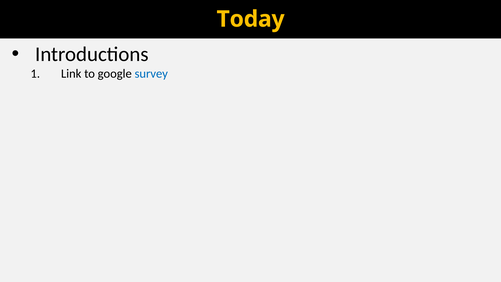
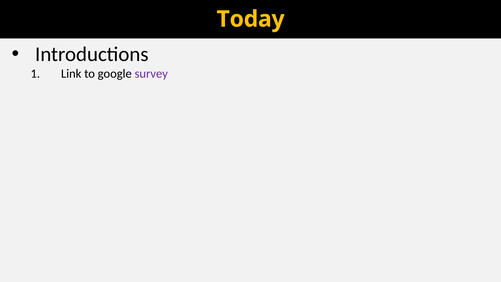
survey colour: blue -> purple
